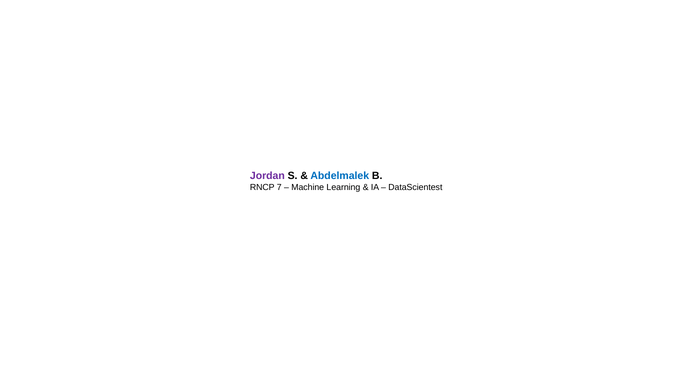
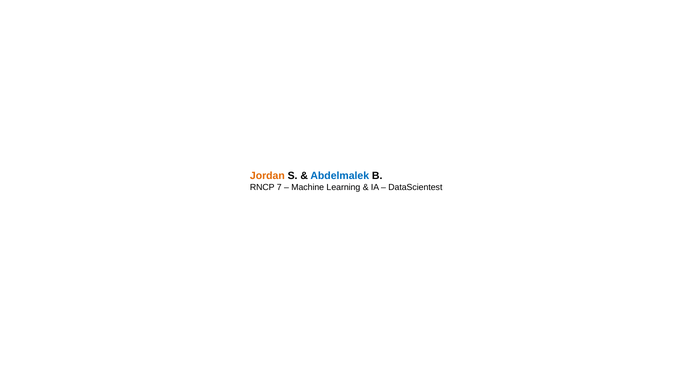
Jordan colour: purple -> orange
